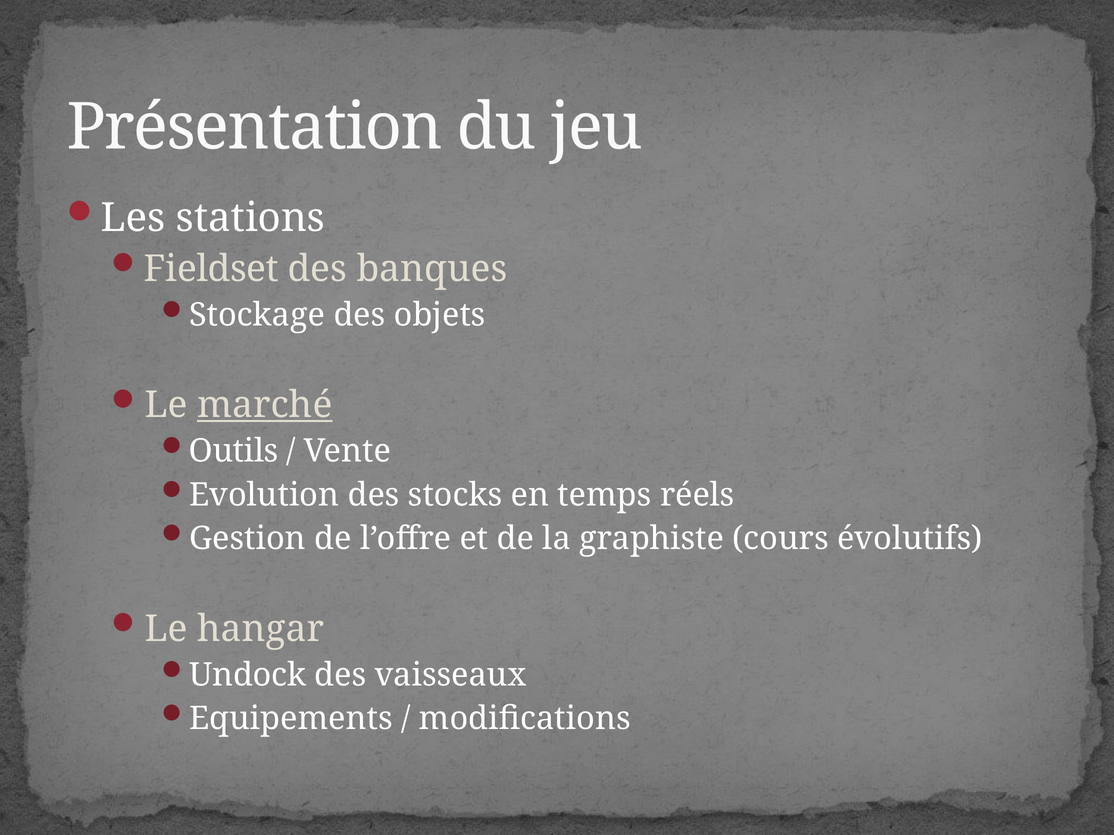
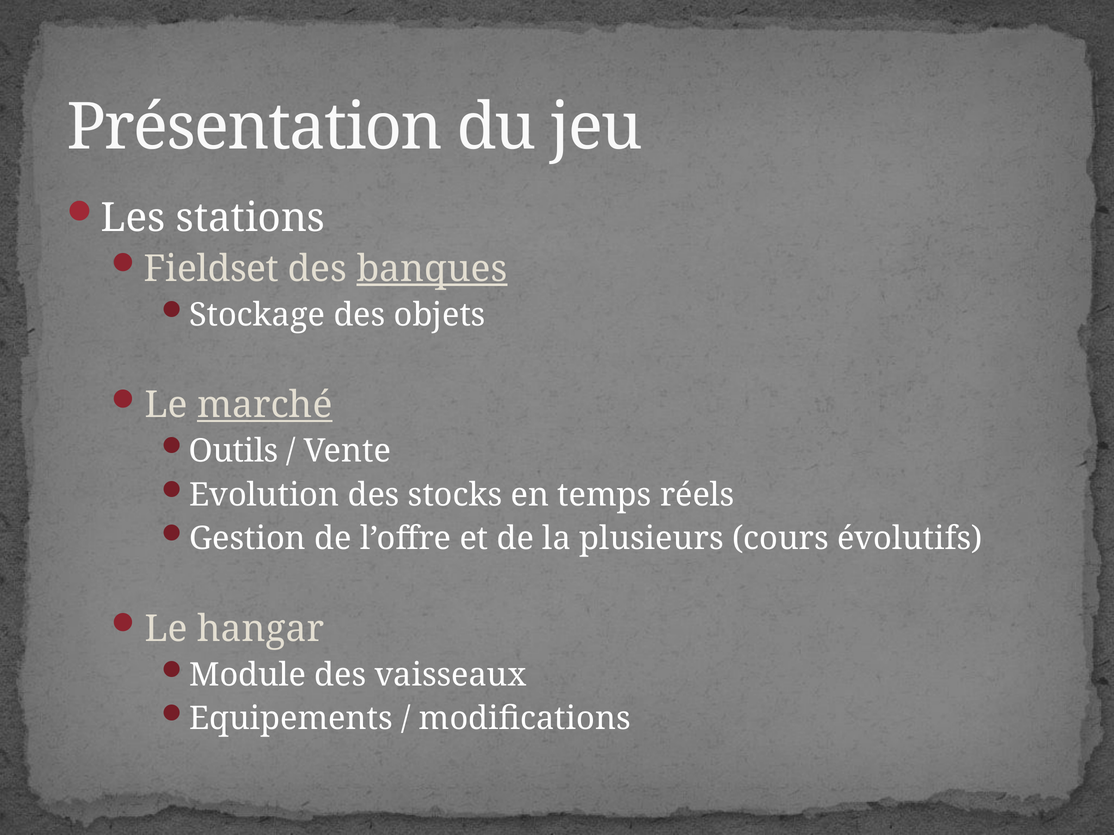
banques underline: none -> present
graphiste: graphiste -> plusieurs
Undock: Undock -> Module
